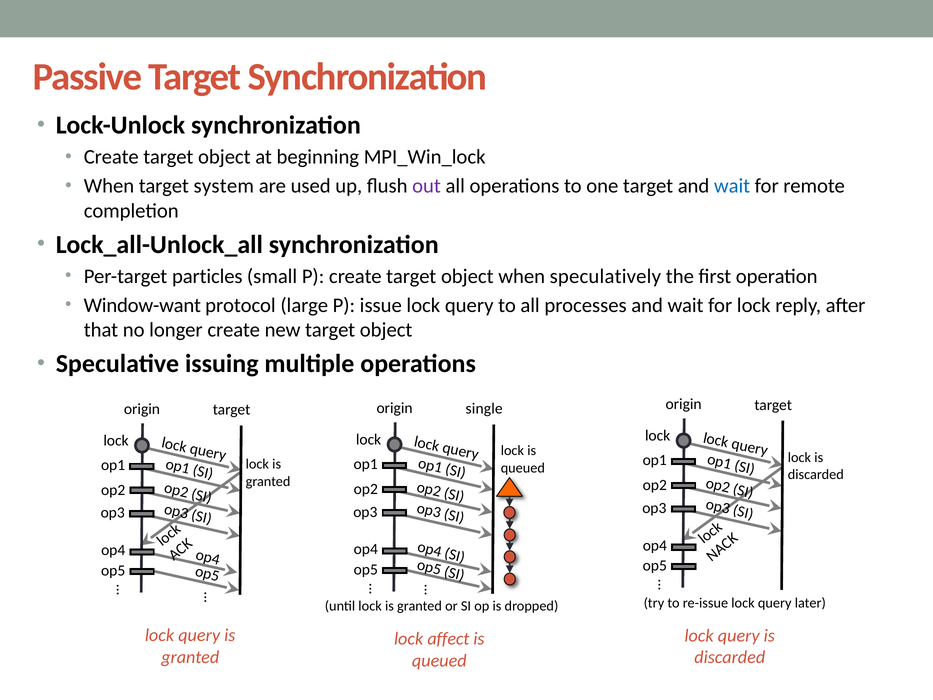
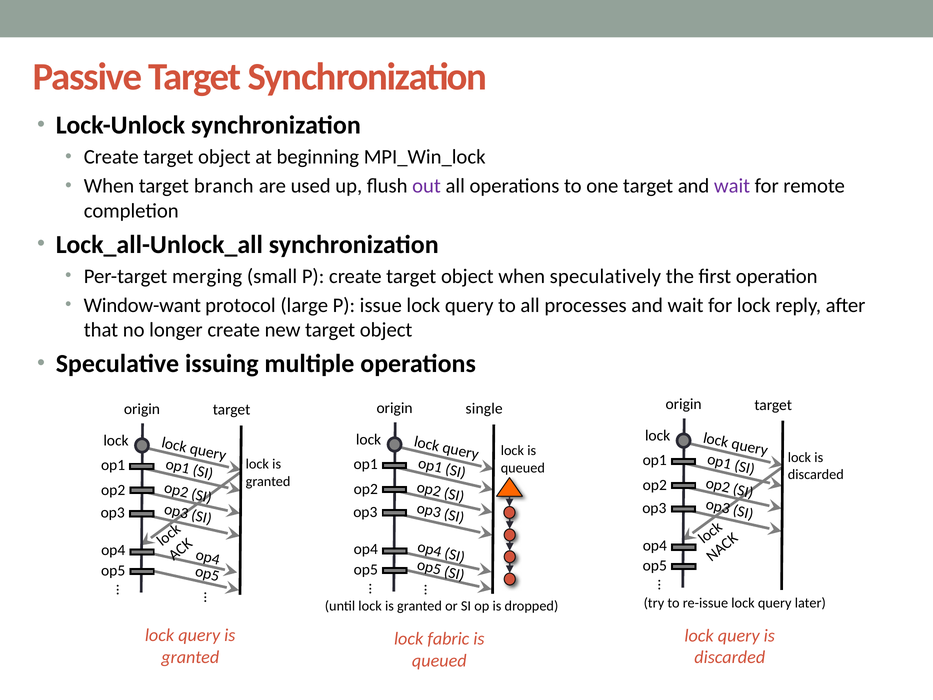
system: system -> branch
wait at (732, 186) colour: blue -> purple
particles: particles -> merging
affect: affect -> fabric
